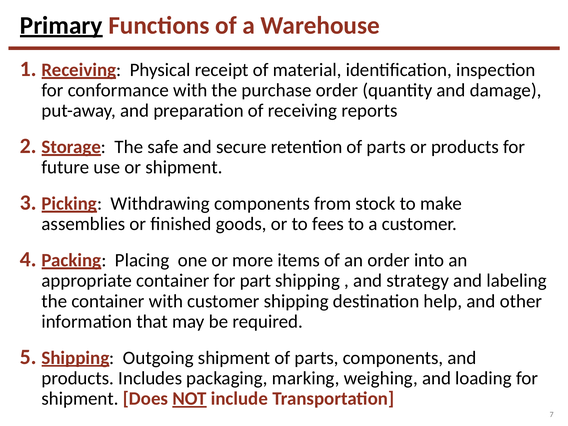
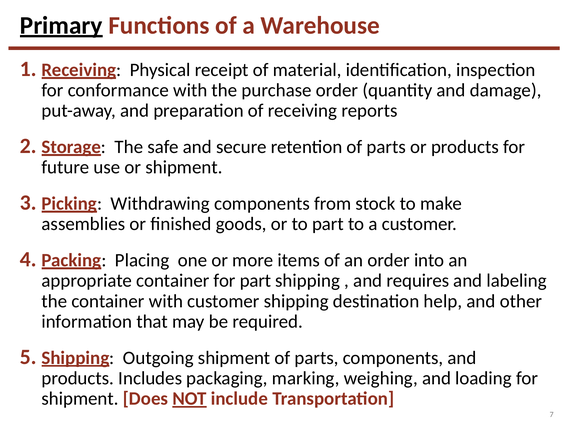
to fees: fees -> part
strategy: strategy -> requires
